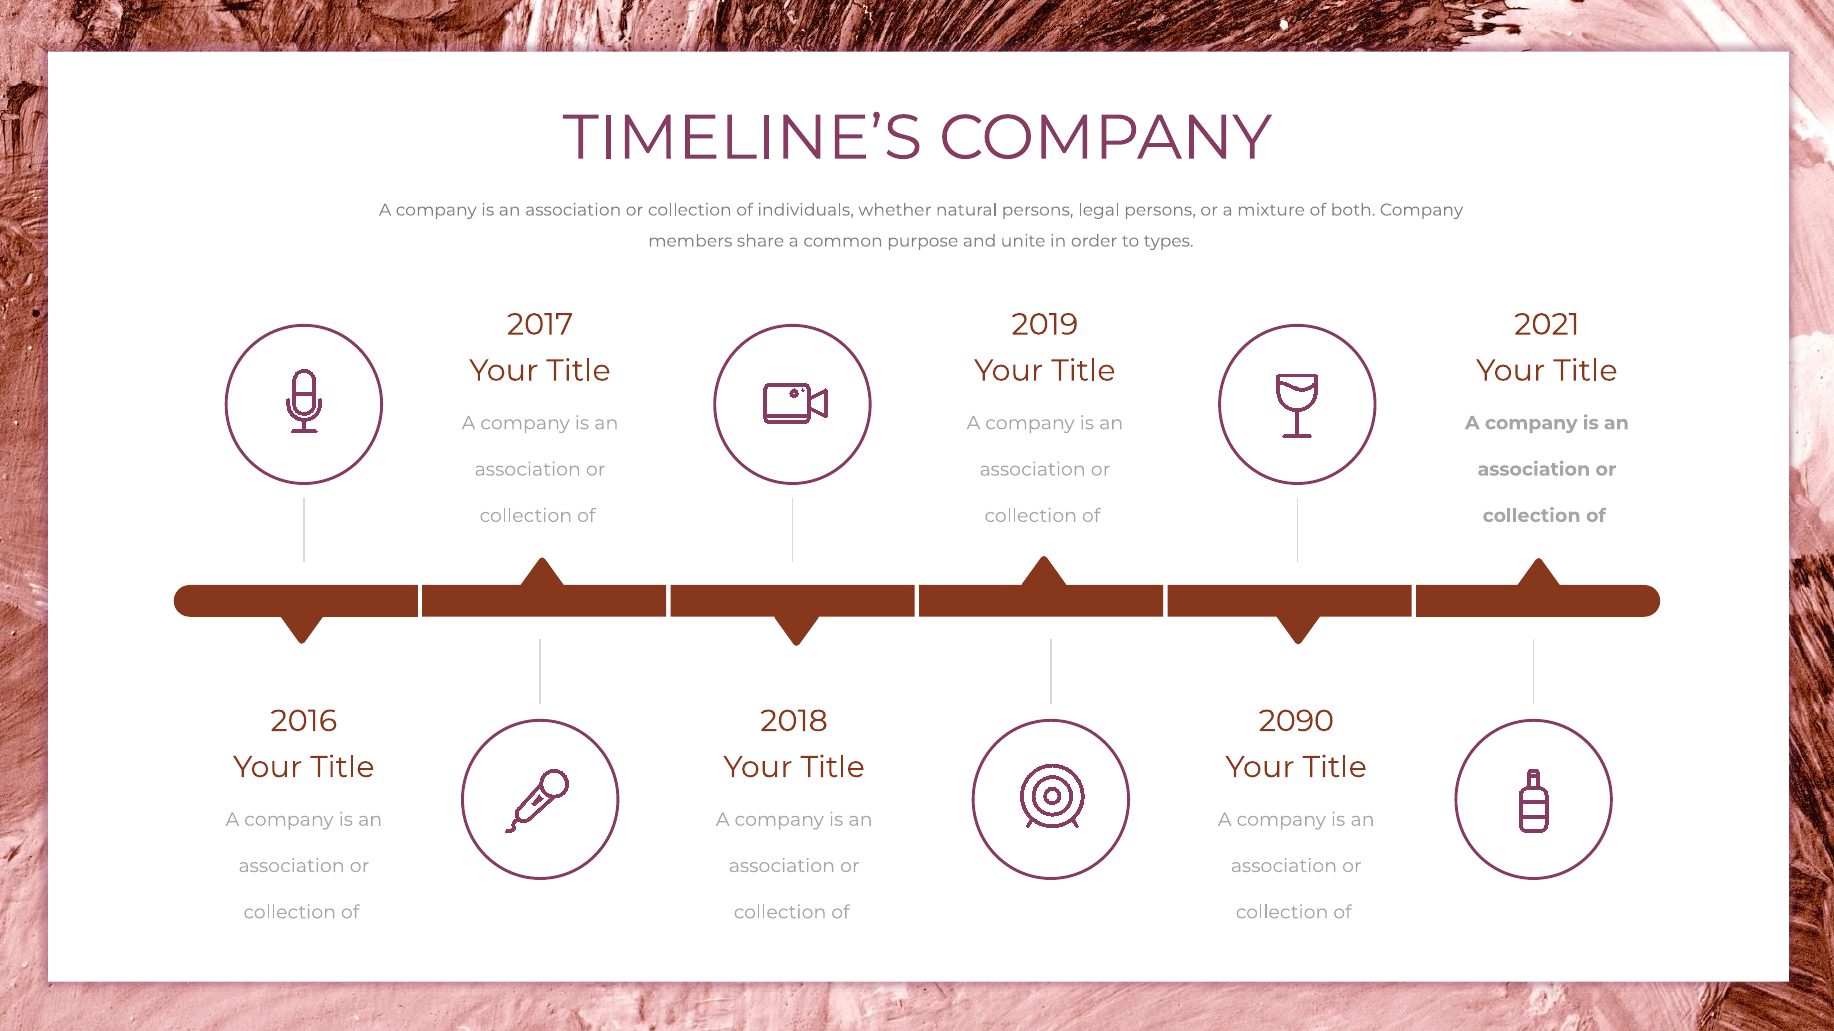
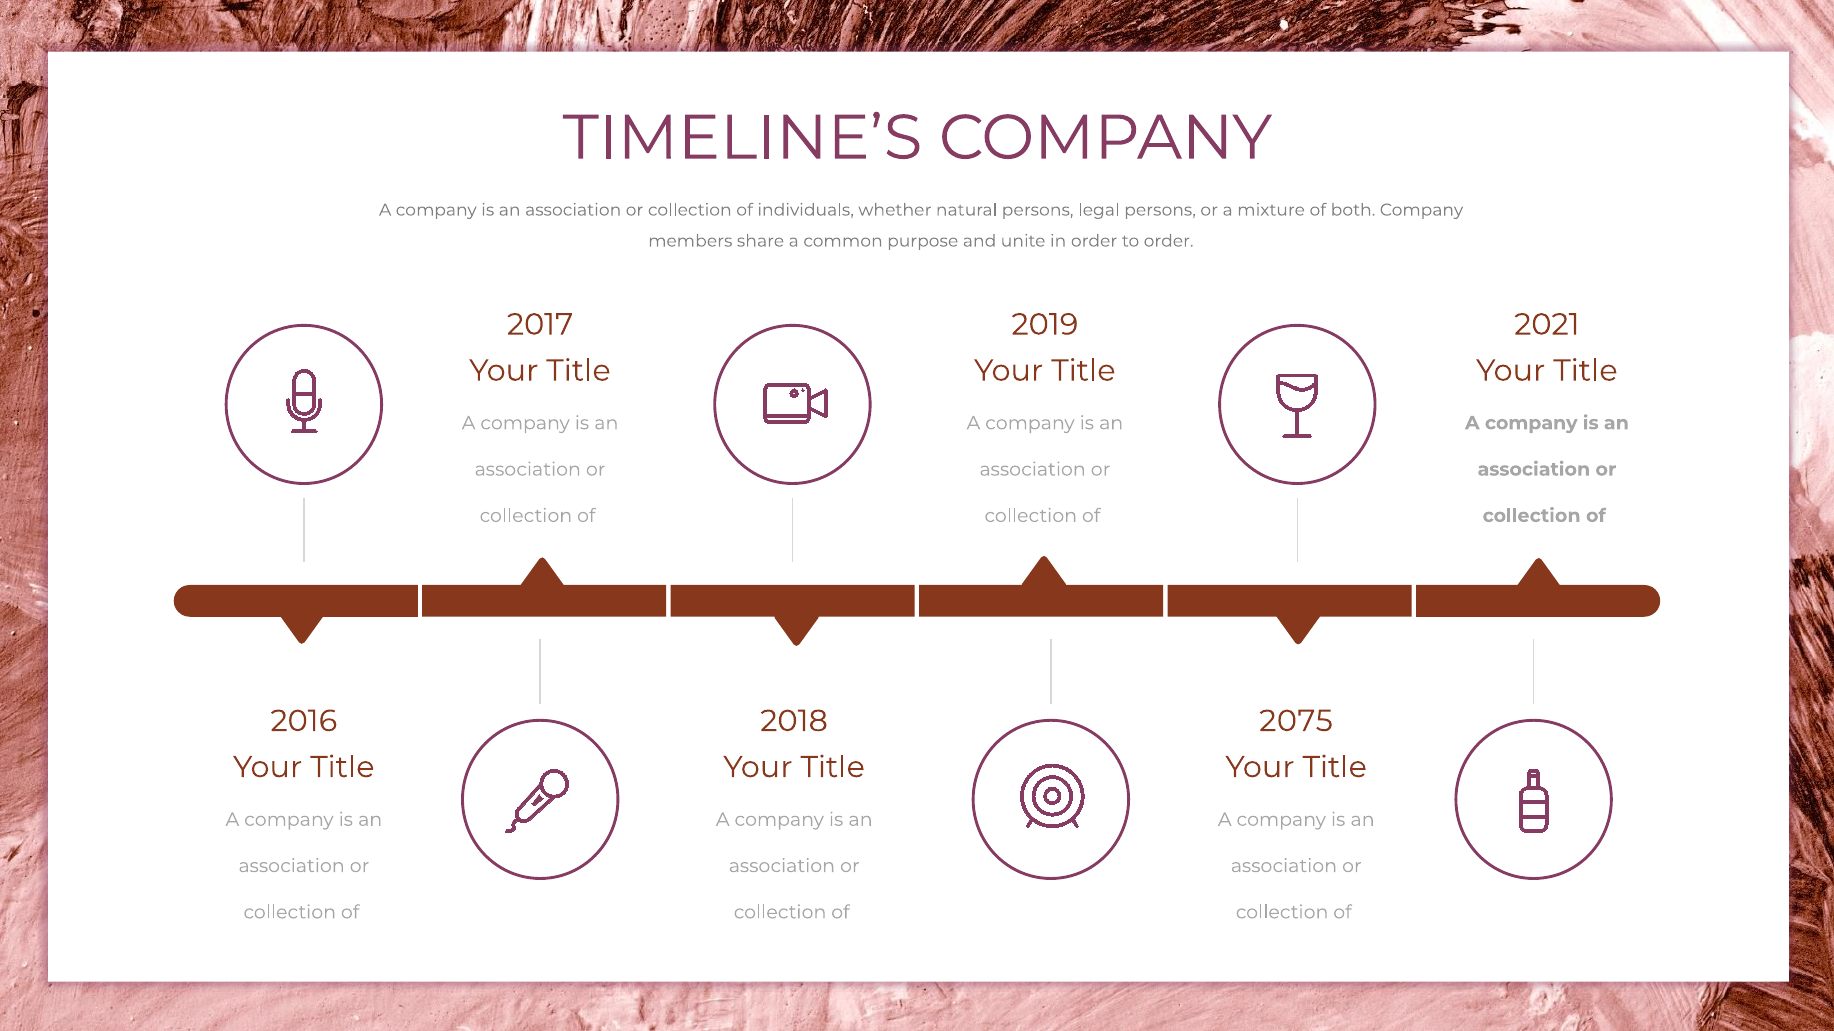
to types: types -> order
2090: 2090 -> 2075
